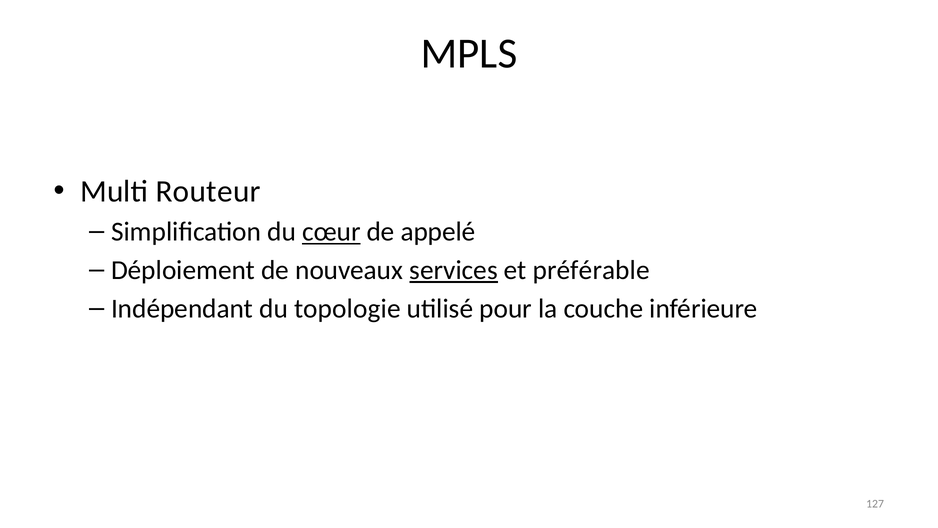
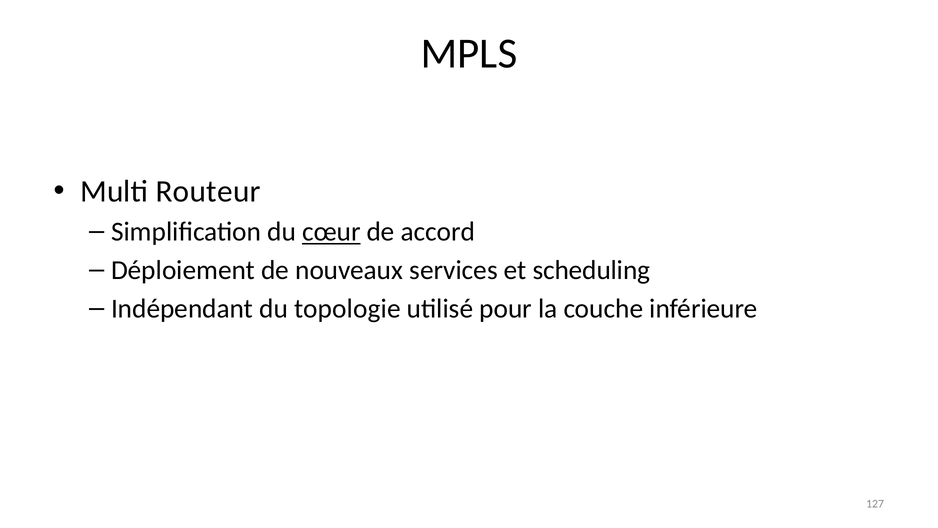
appelé: appelé -> accord
services underline: present -> none
préférable: préférable -> scheduling
